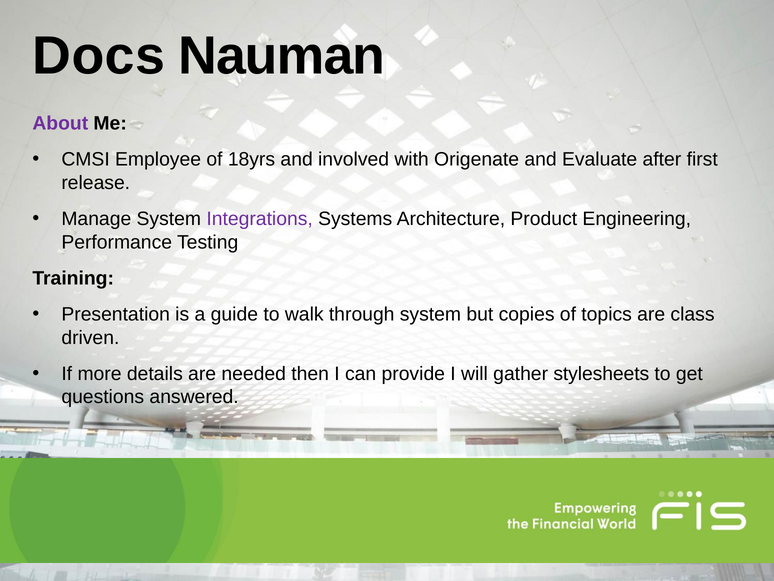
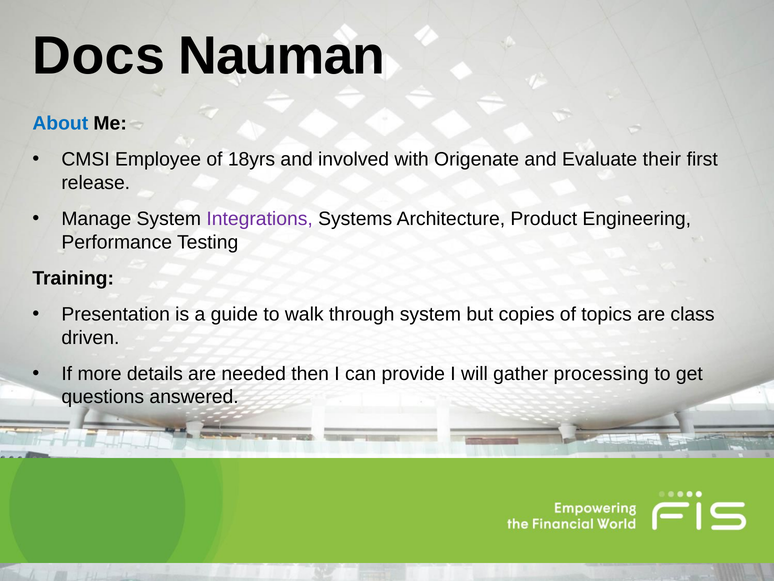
About colour: purple -> blue
after: after -> their
stylesheets: stylesheets -> processing
